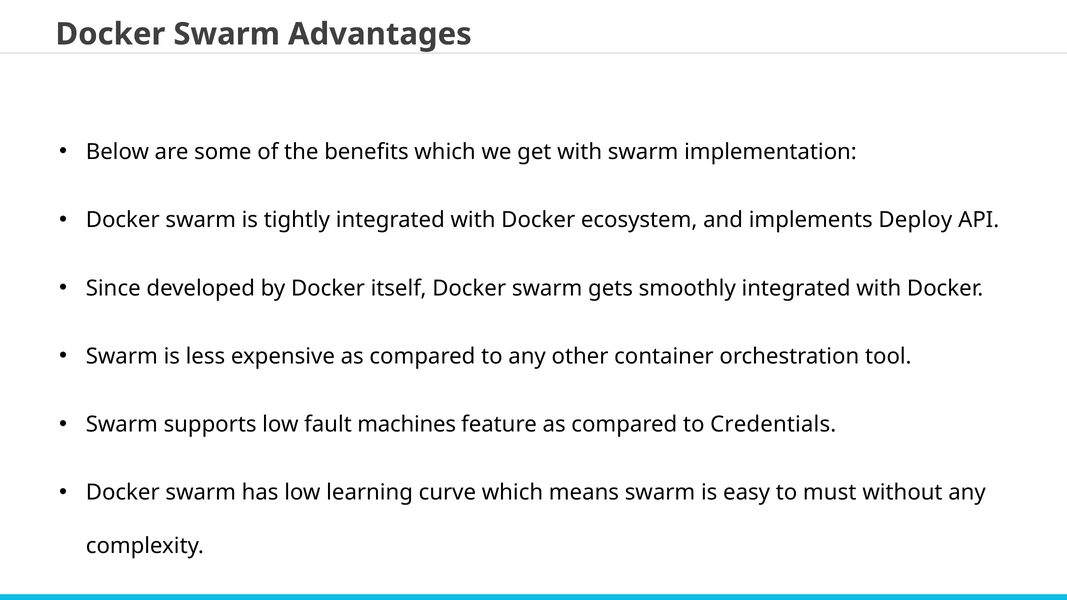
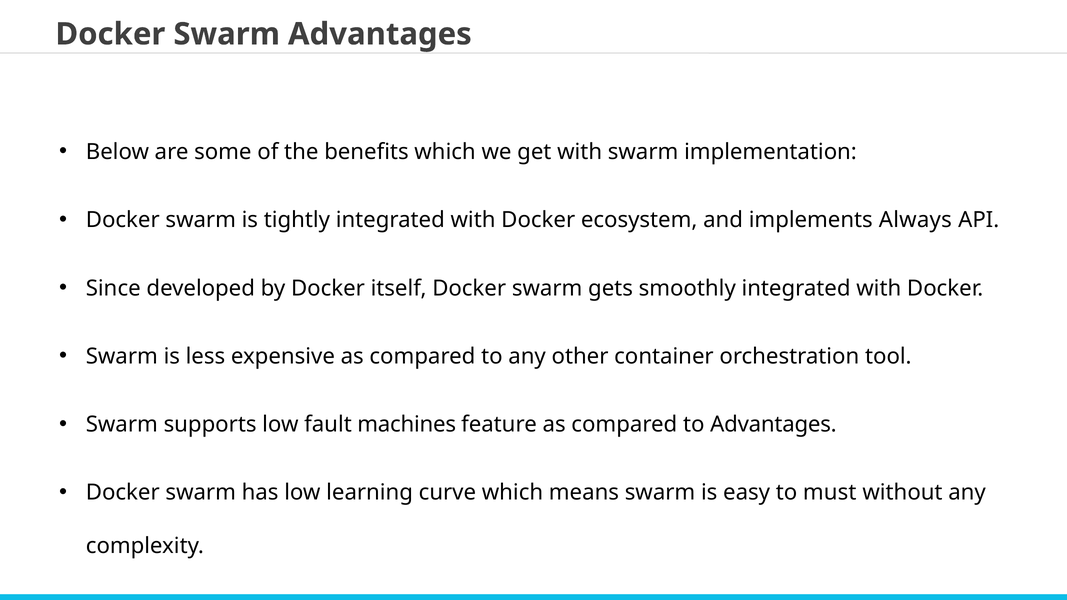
Deploy: Deploy -> Always
to Credentials: Credentials -> Advantages
